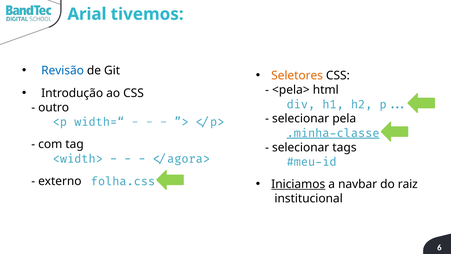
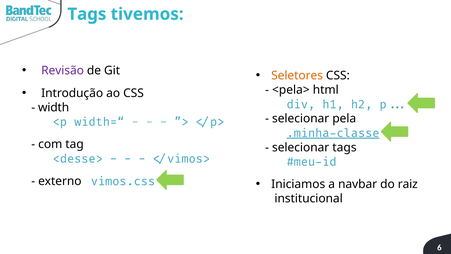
Arial at (87, 14): Arial -> Tags
Revisão colour: blue -> purple
outro: outro -> width
<width>: <width> -> <desse>
</agora>: </agora> -> </vimos>
folha.css: folha.css -> vimos.css
Iniciamos underline: present -> none
